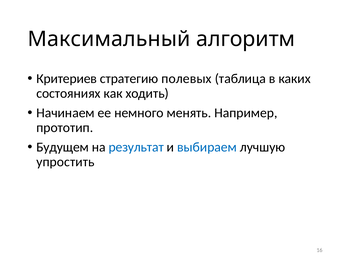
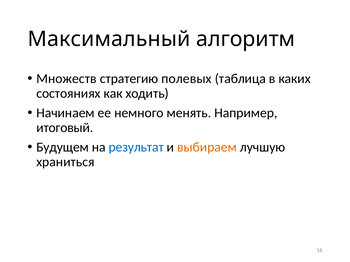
Критериев: Критериев -> Множеств
прототип: прототип -> итоговый
выбираем colour: blue -> orange
упростить: упростить -> храниться
